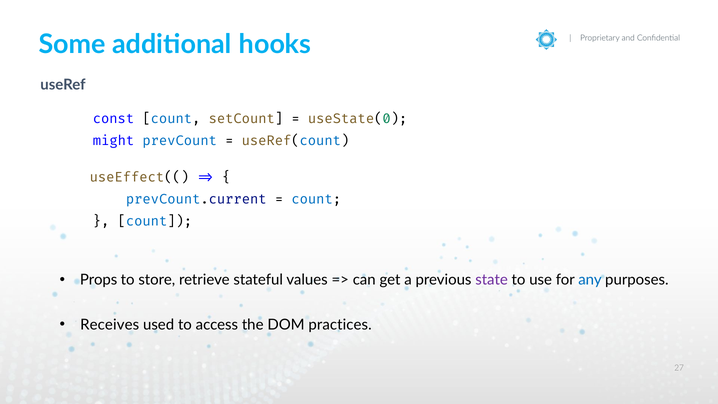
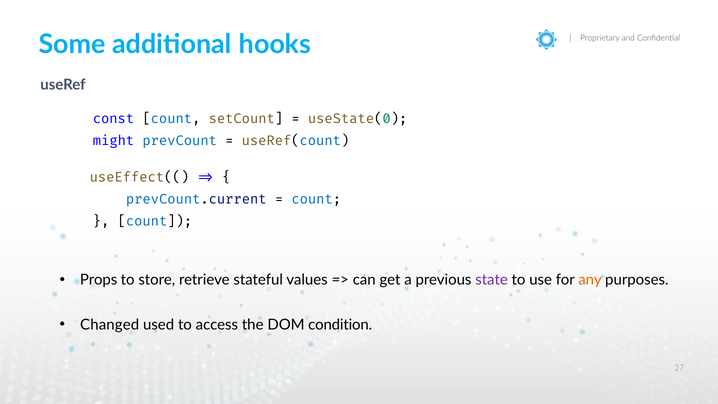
any colour: blue -> orange
Receives: Receives -> Changed
practices: practices -> condition
